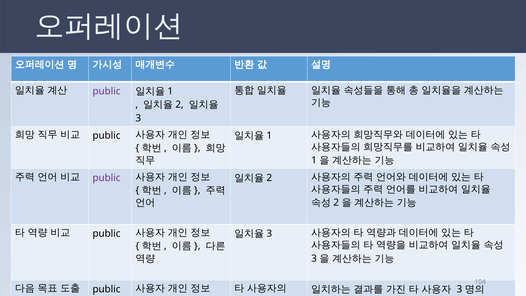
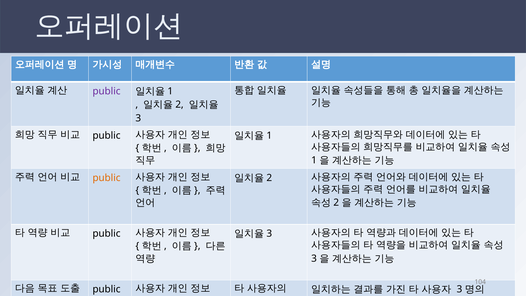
public at (107, 178) colour: purple -> orange
